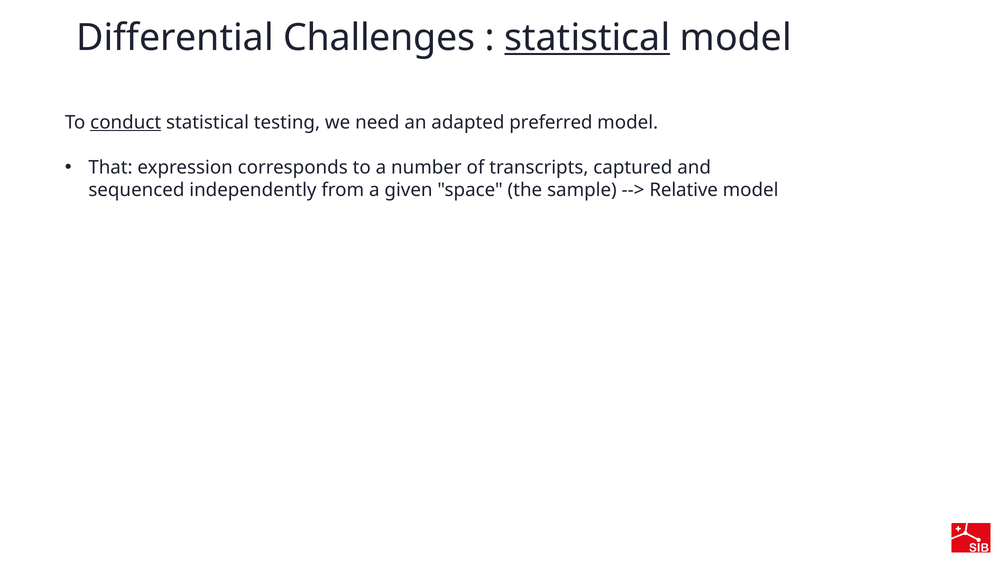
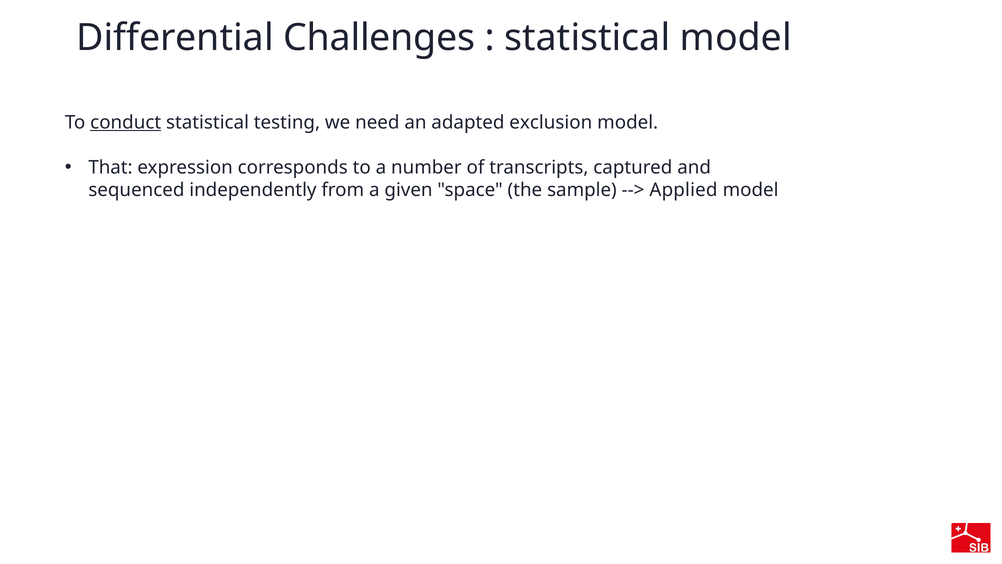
statistical at (587, 38) underline: present -> none
preferred: preferred -> exclusion
Relative: Relative -> Applied
